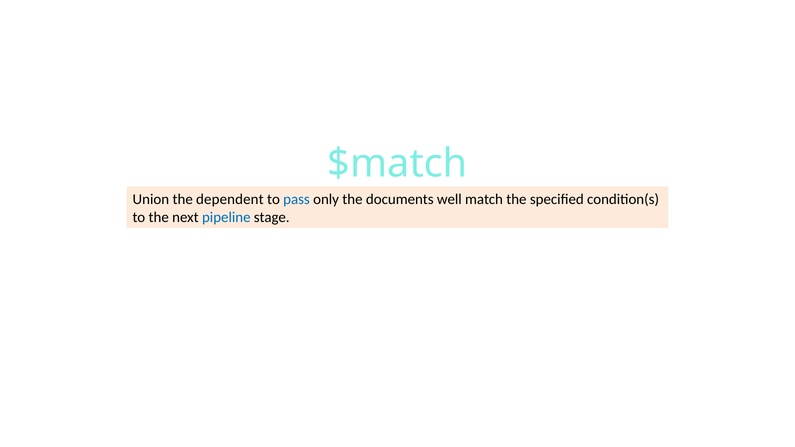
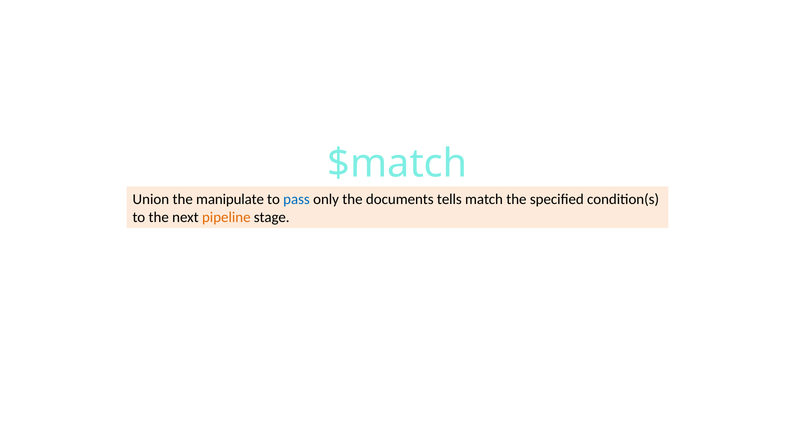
dependent: dependent -> manipulate
well: well -> tells
pipeline colour: blue -> orange
